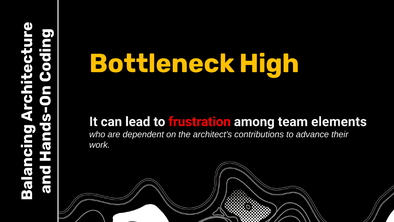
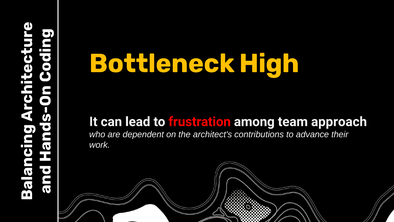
elements: elements -> approach
